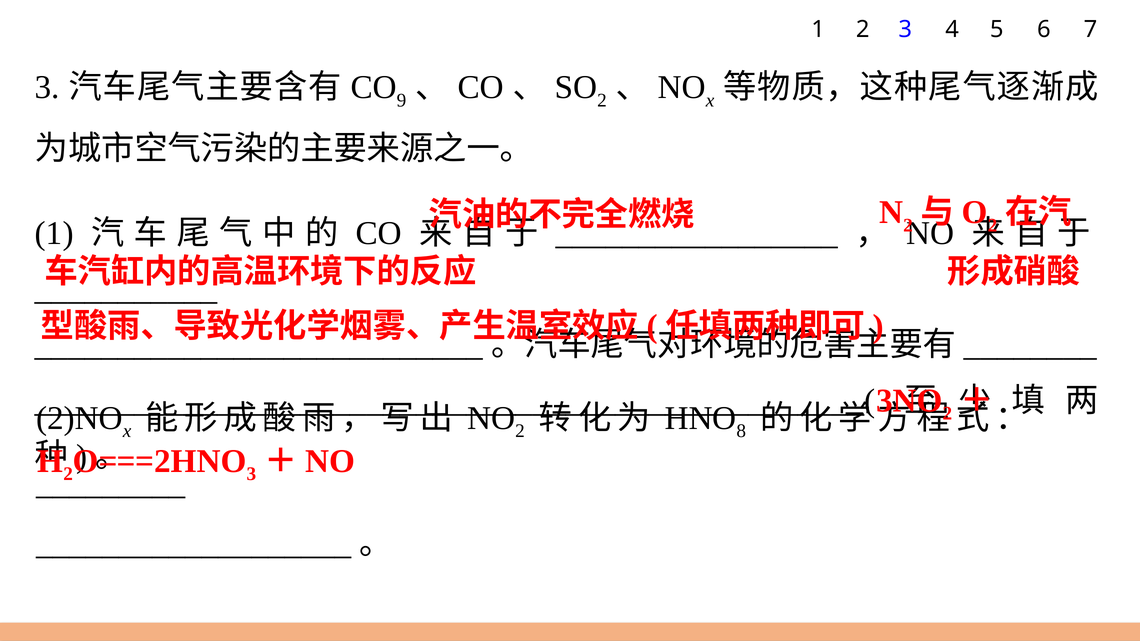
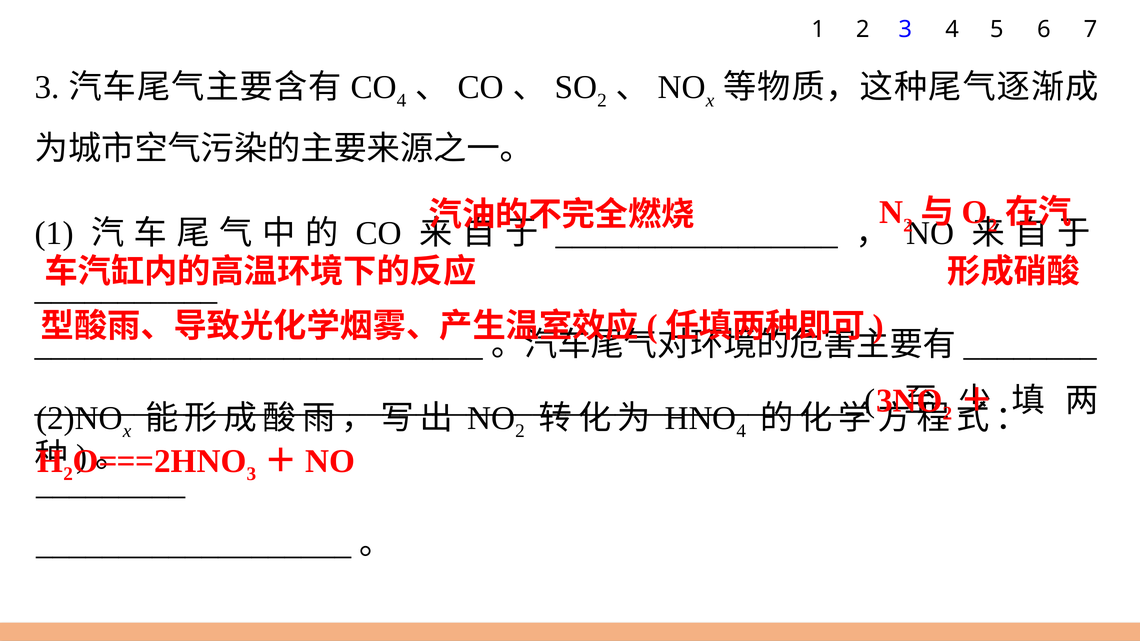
9 at (402, 100): 9 -> 4
8 at (741, 431): 8 -> 4
